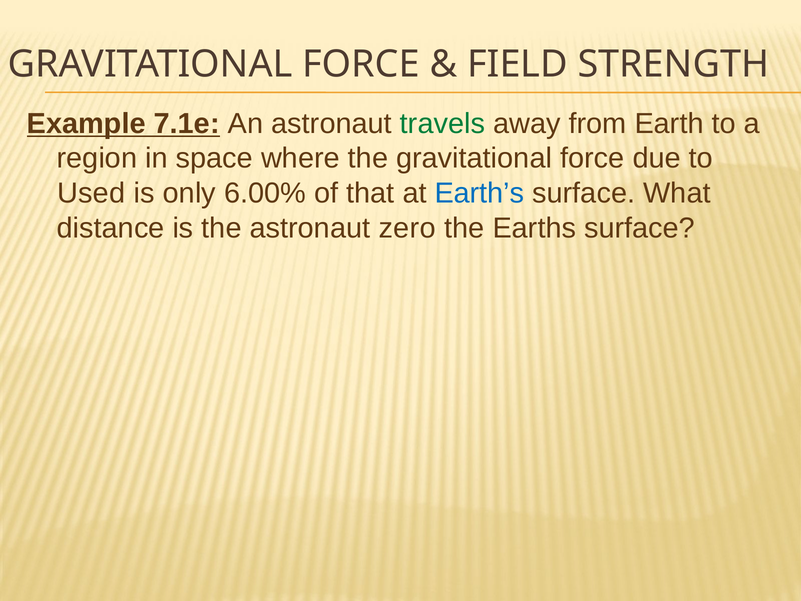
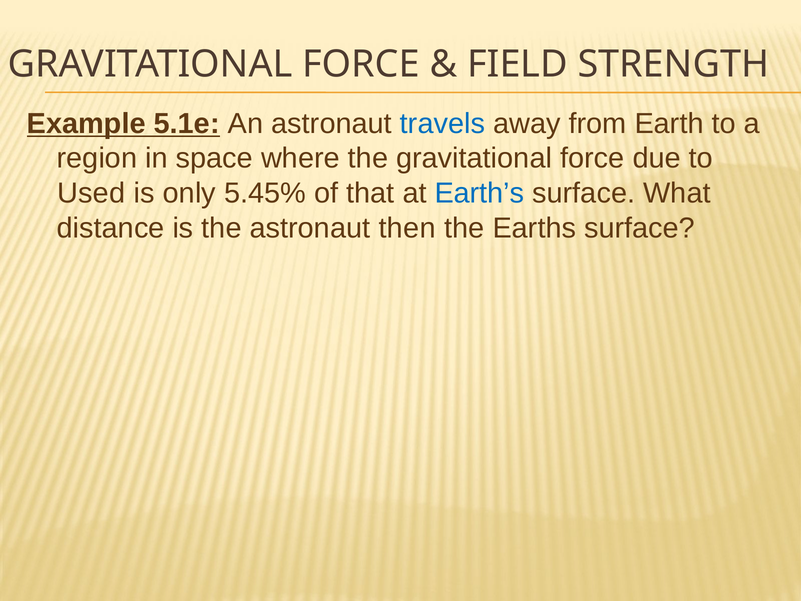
7.1e: 7.1e -> 5.1e
travels colour: green -> blue
6.00%: 6.00% -> 5.45%
zero: zero -> then
